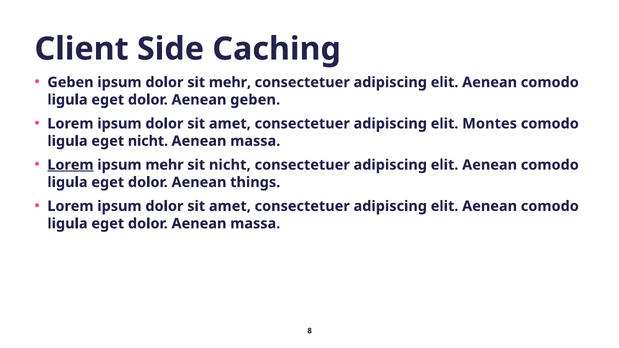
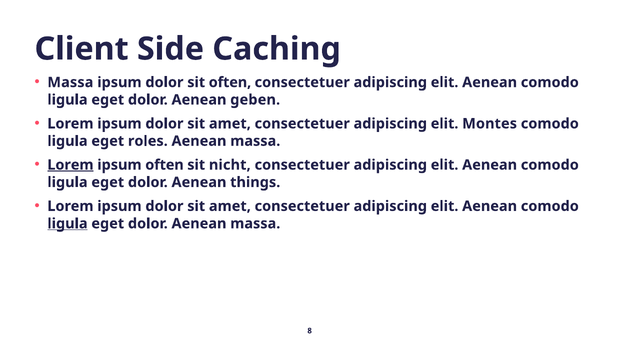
Geben at (70, 82): Geben -> Massa
sit mehr: mehr -> often
eget nicht: nicht -> roles
ipsum mehr: mehr -> often
ligula at (67, 224) underline: none -> present
